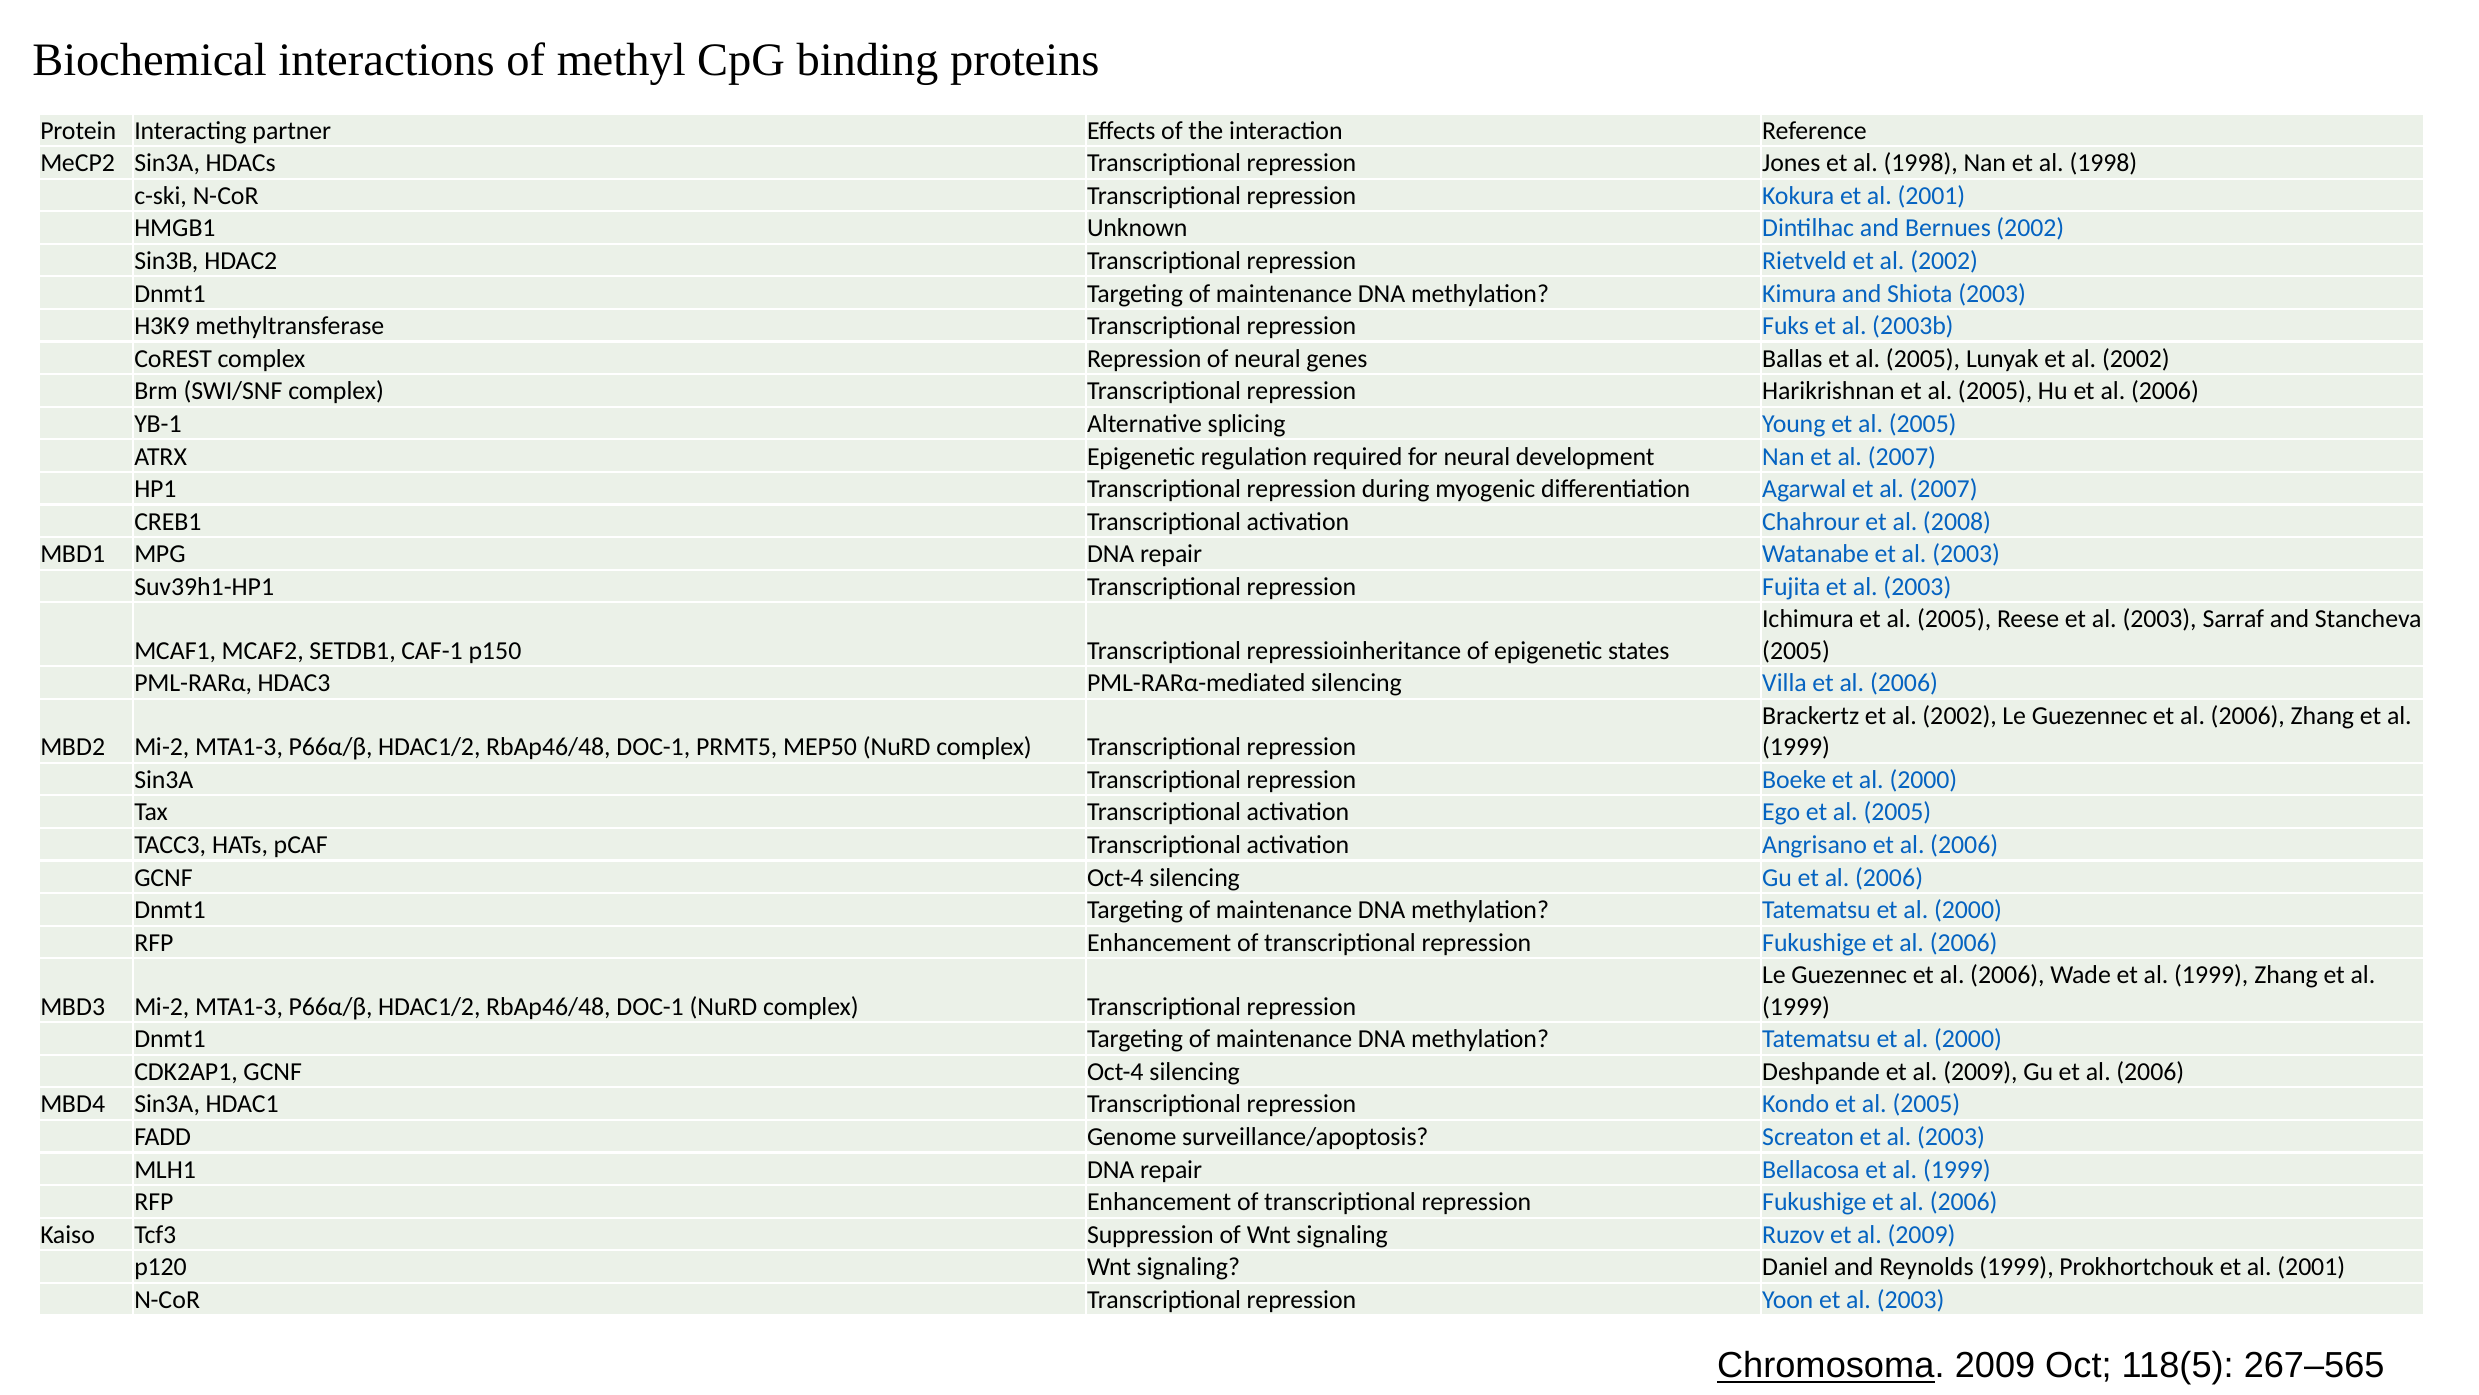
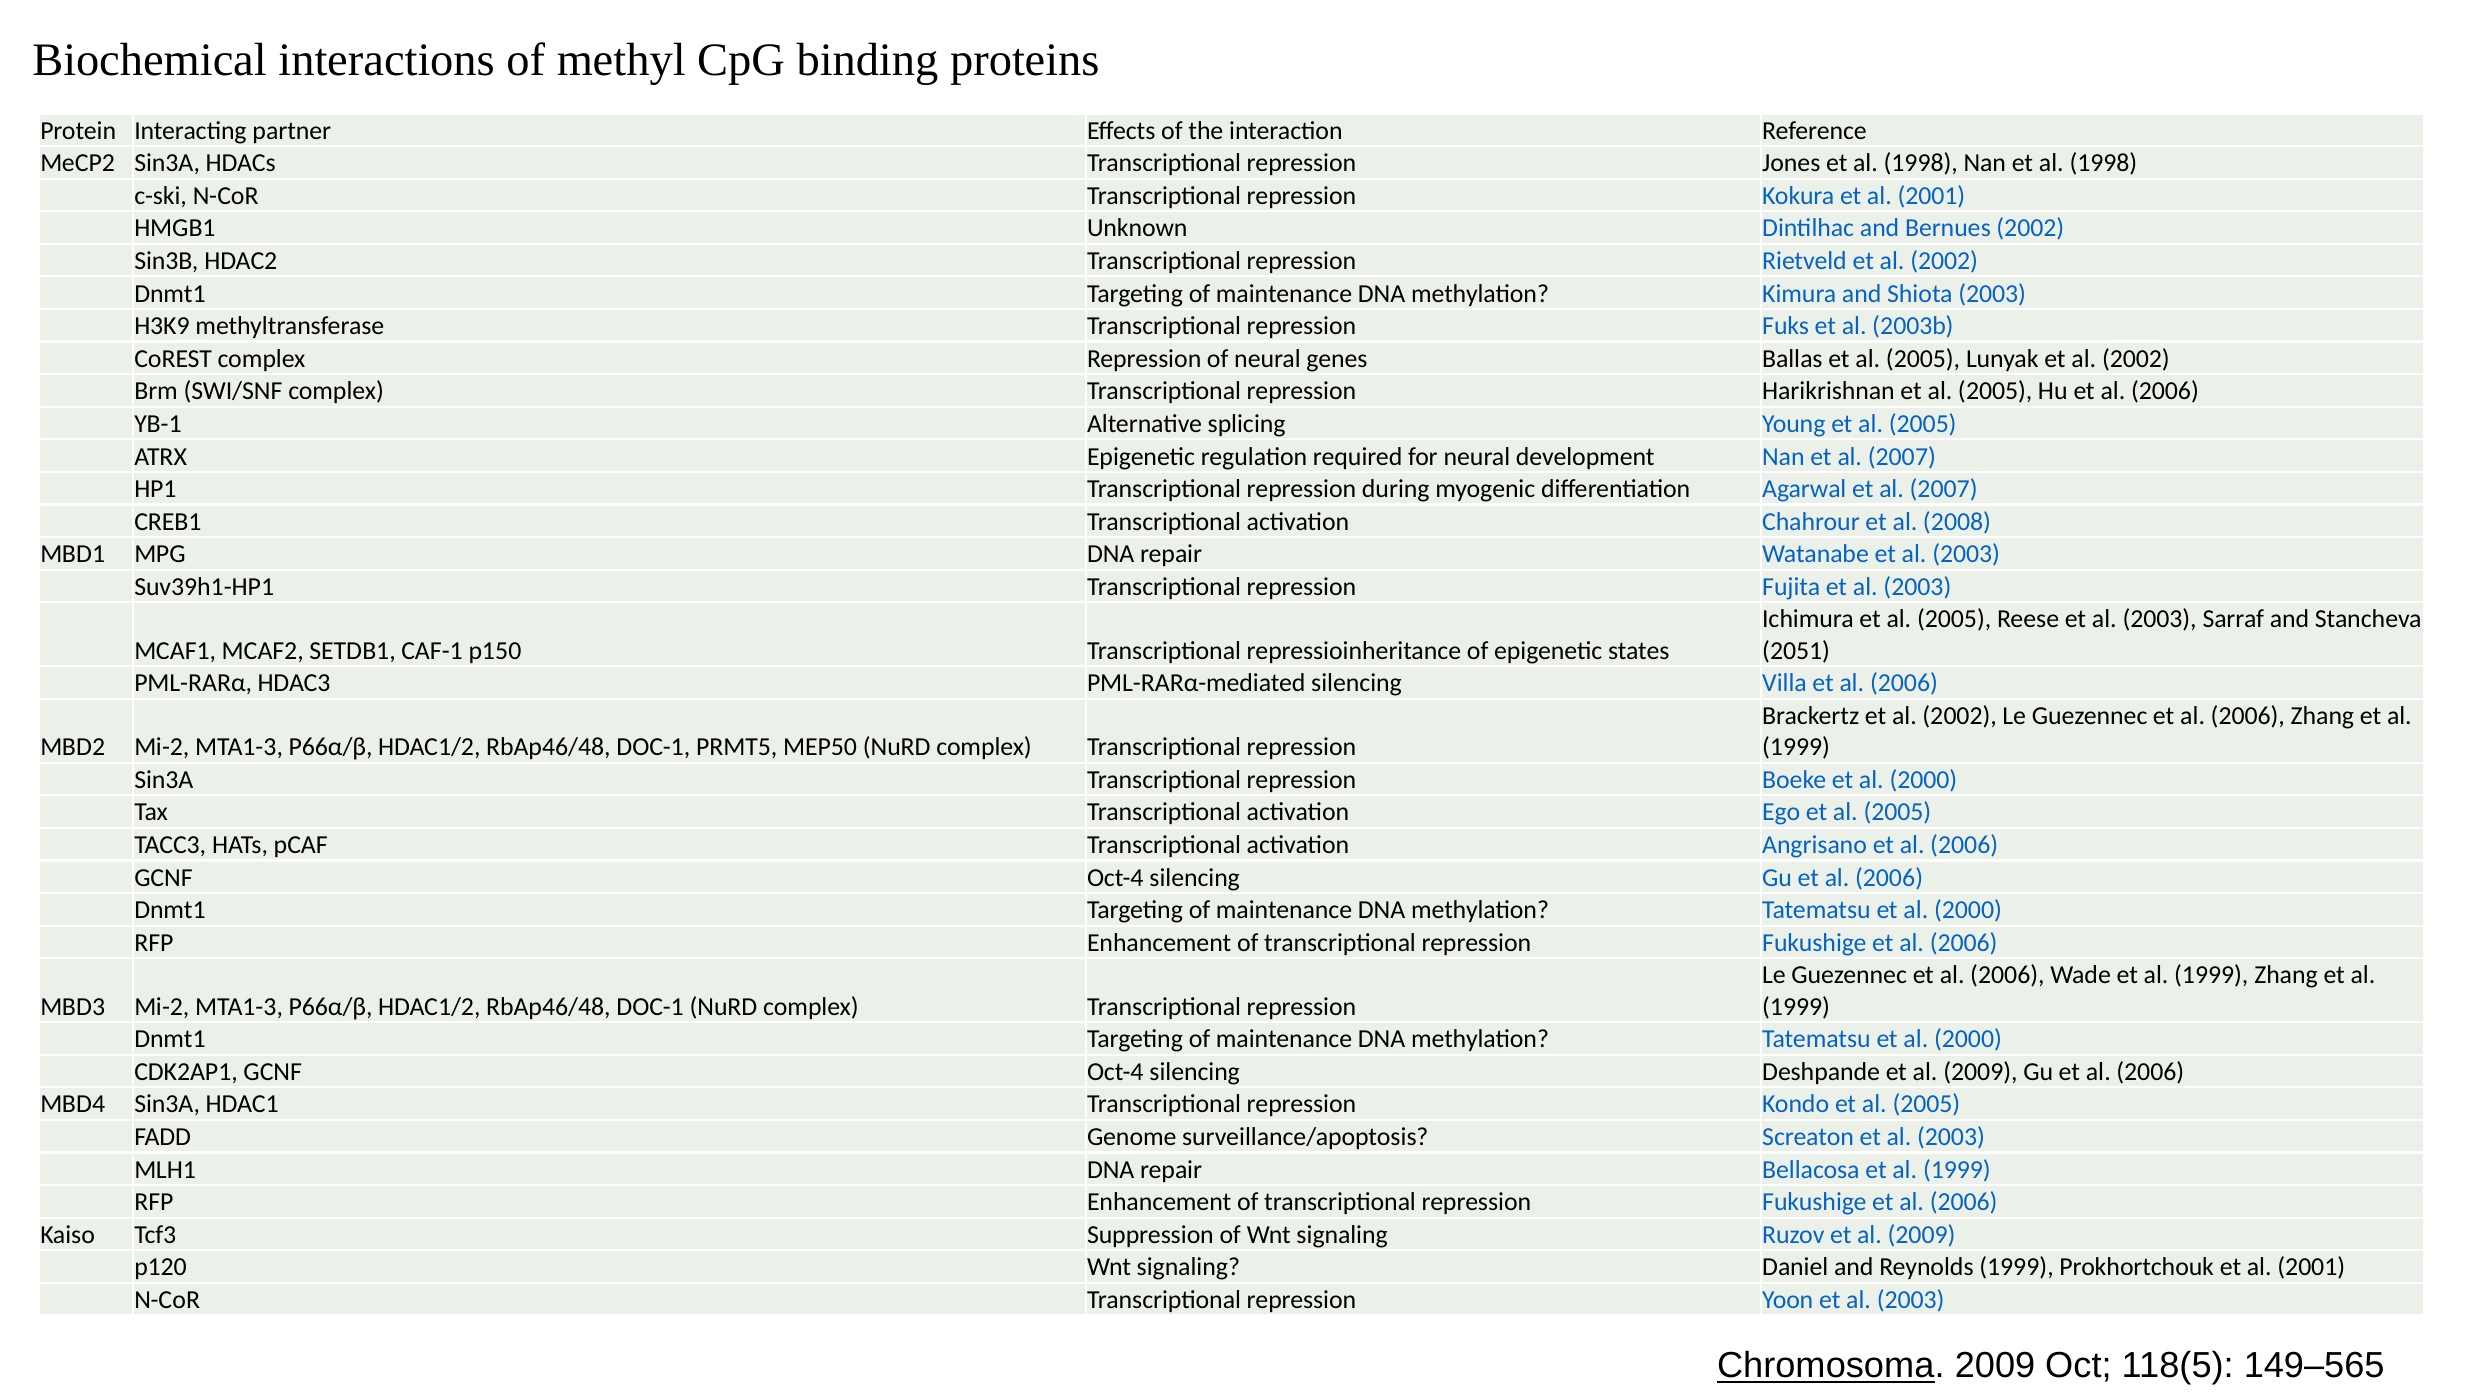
2005 at (1796, 650): 2005 -> 2051
267–565: 267–565 -> 149–565
